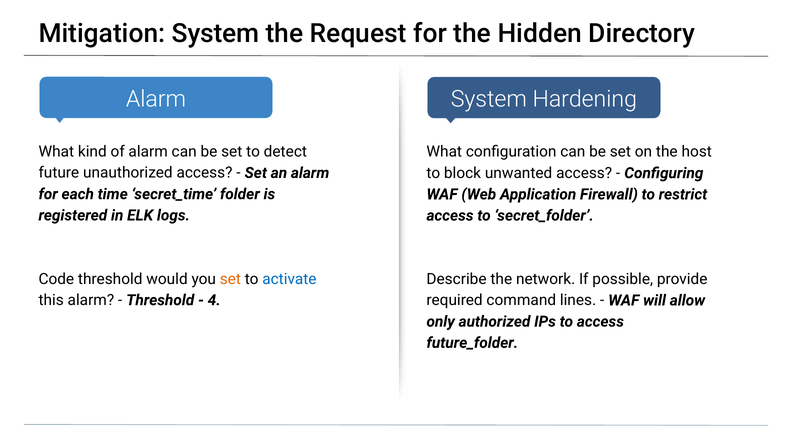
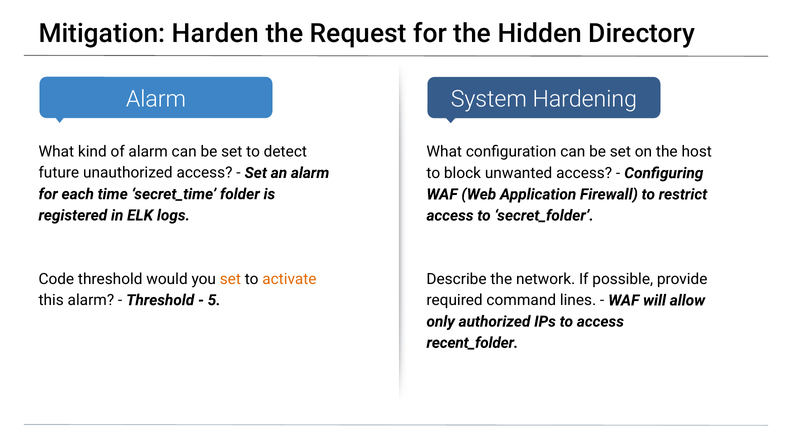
Mitigation System: System -> Harden
activate colour: blue -> orange
4: 4 -> 5
future_folder: future_folder -> recent_folder
